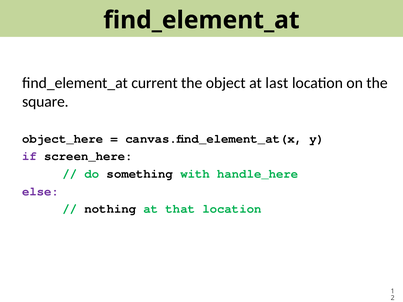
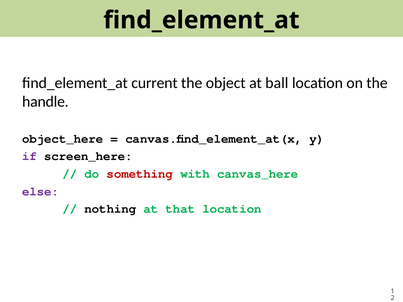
last: last -> ball
square: square -> handle
something colour: black -> red
handle_here: handle_here -> canvas_here
